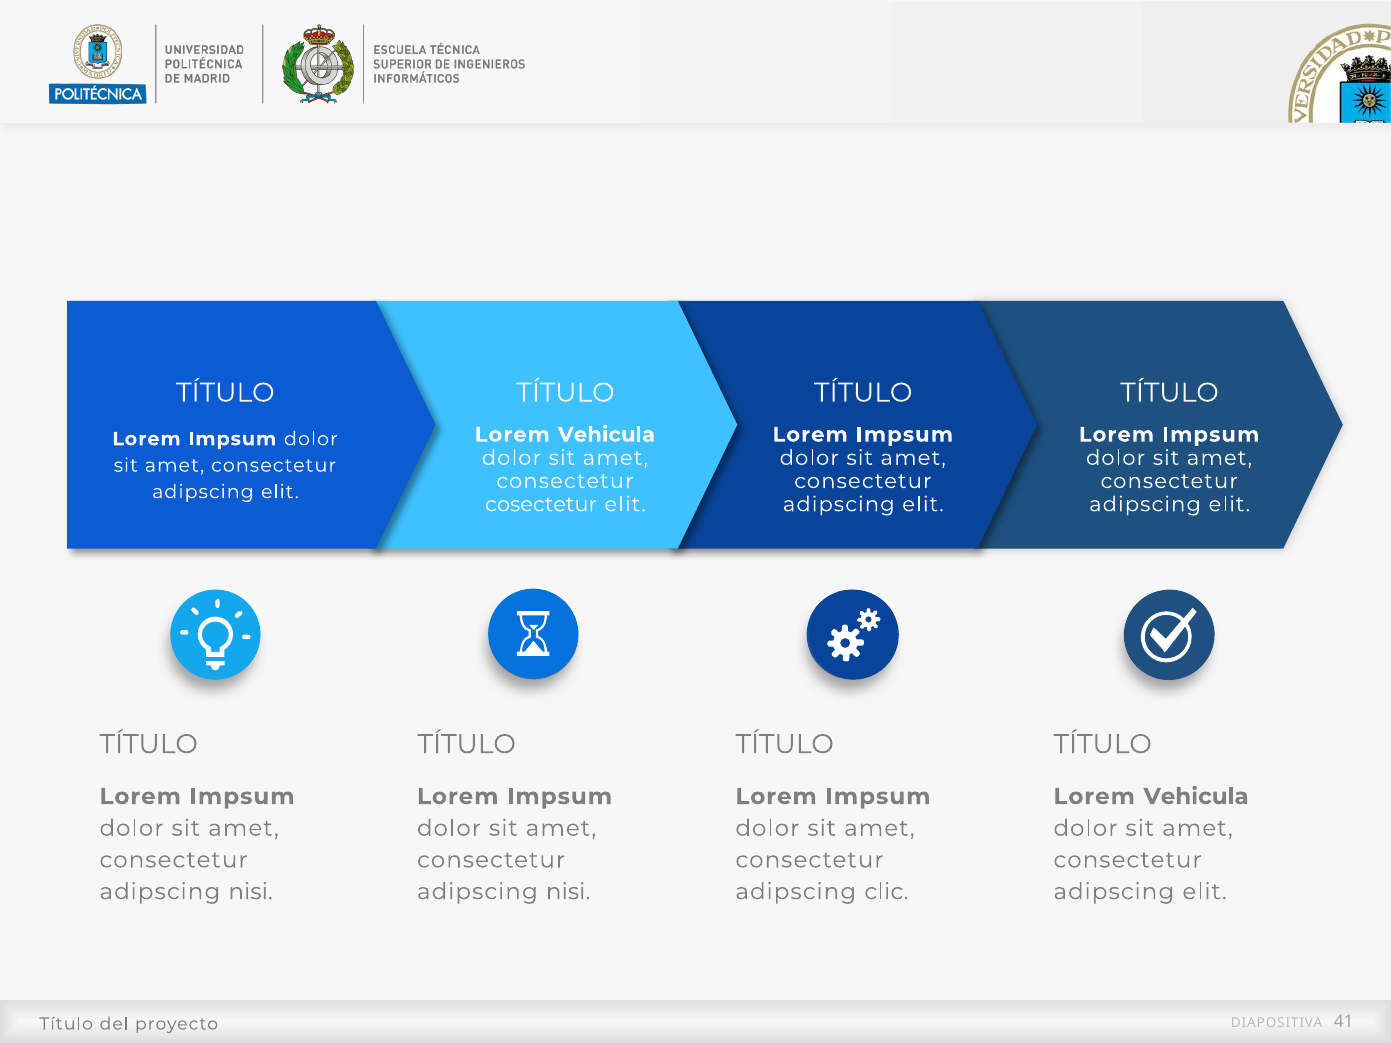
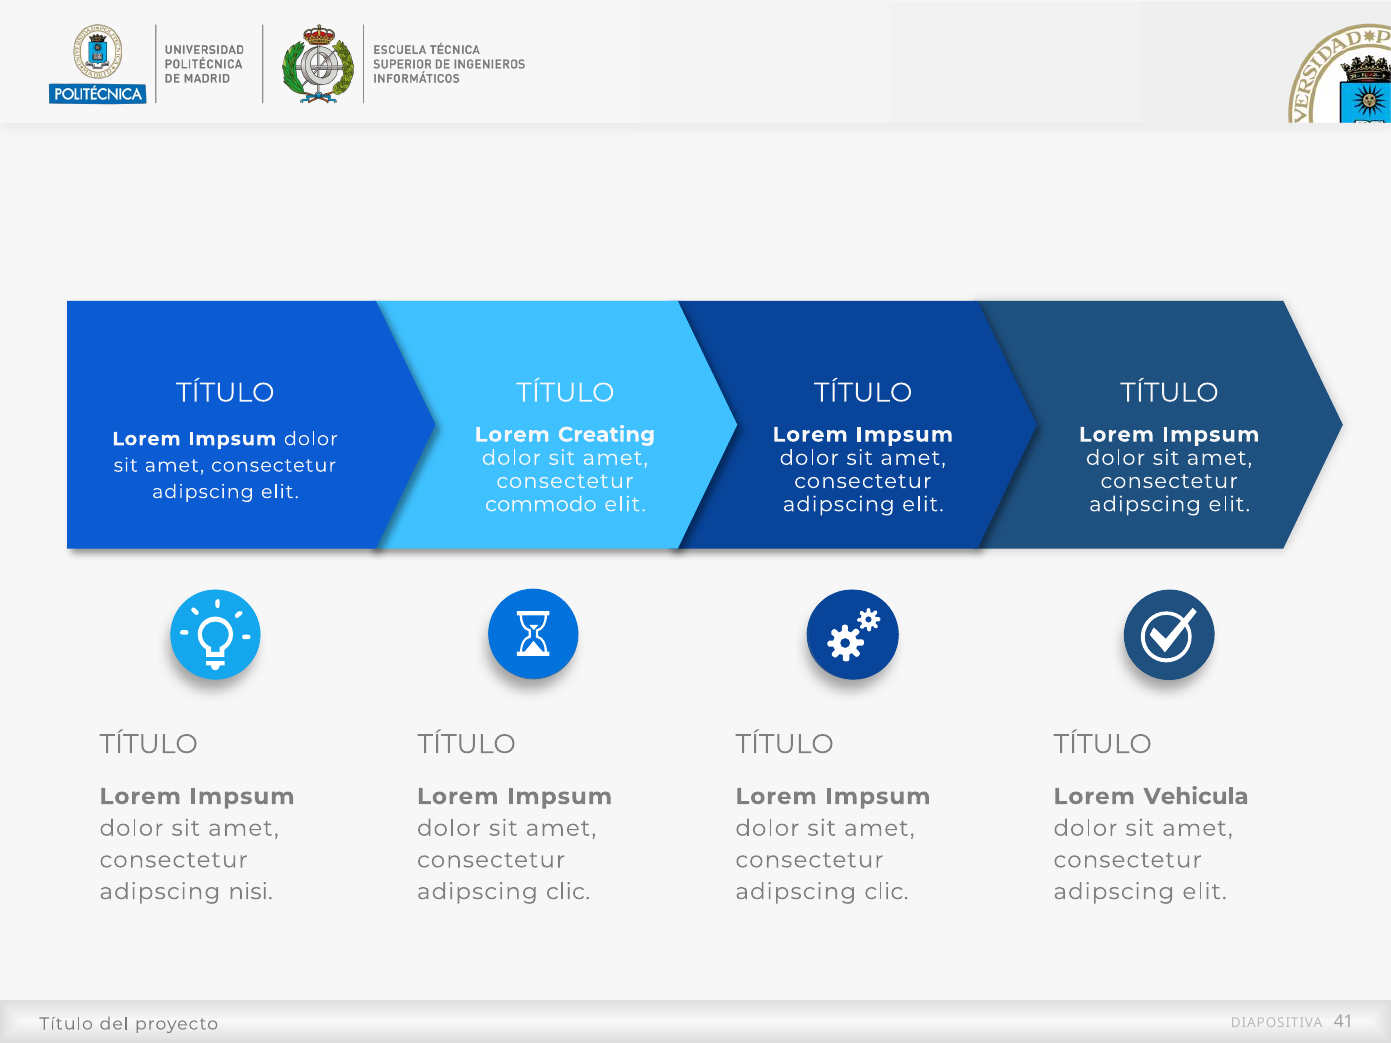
Vehicula at (607, 435): Vehicula -> Creating
cosectetur: cosectetur -> commodo
nisi at (568, 892): nisi -> clic
